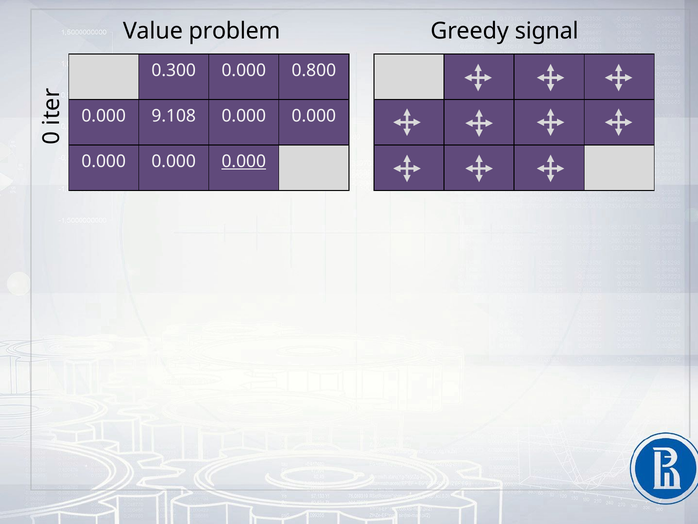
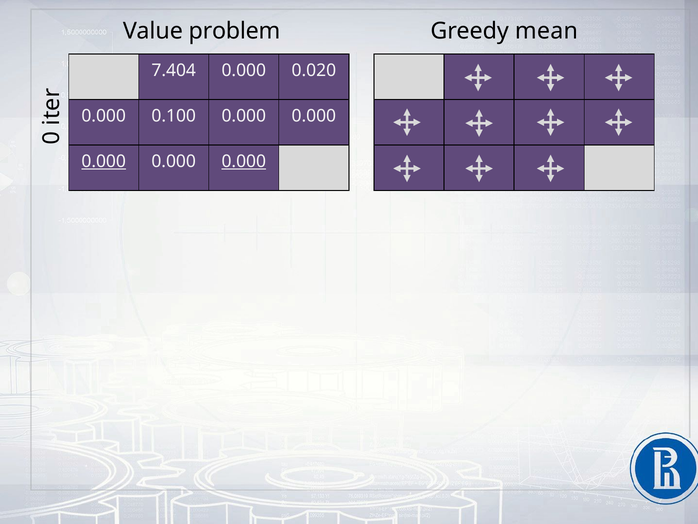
signal: signal -> mean
0.300: 0.300 -> 7.404
0.800: 0.800 -> 0.020
9.108: 9.108 -> 0.100
0.000 at (104, 161) underline: none -> present
